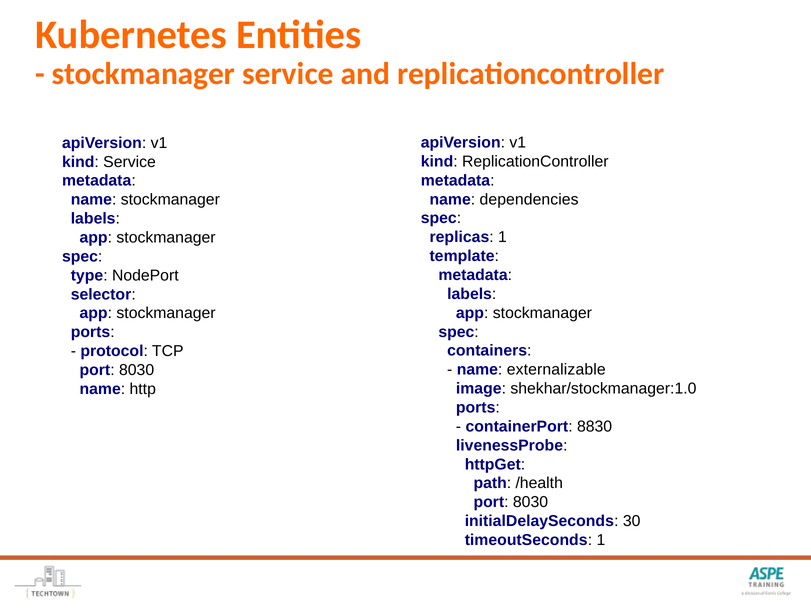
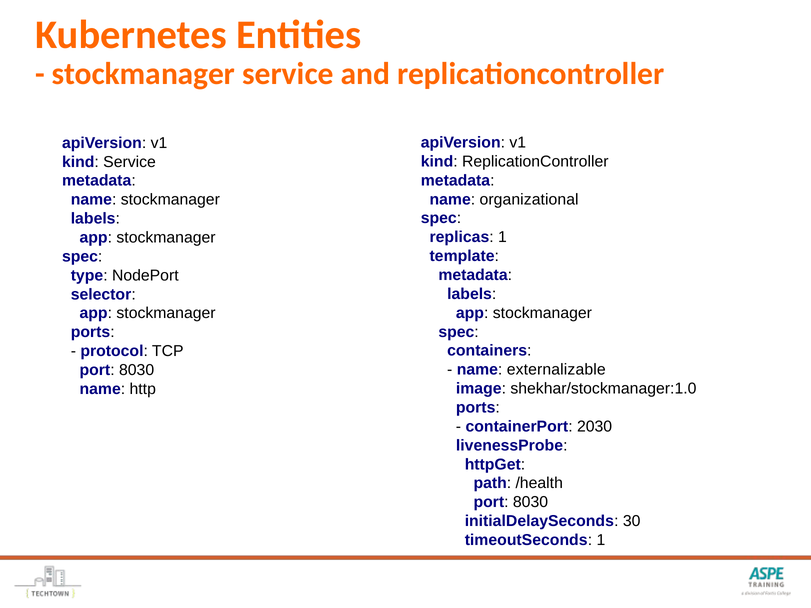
dependencies: dependencies -> organizational
8830: 8830 -> 2030
